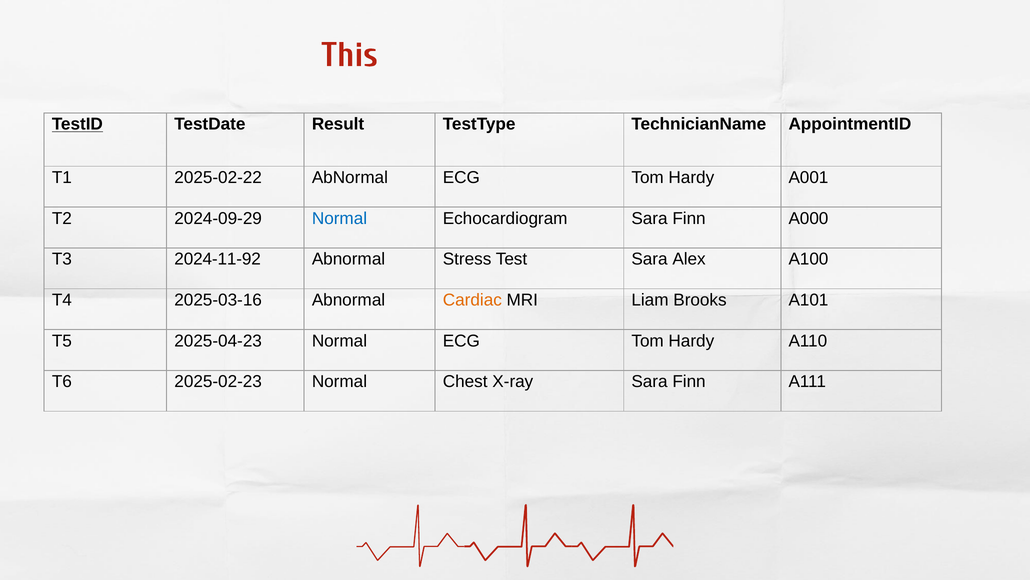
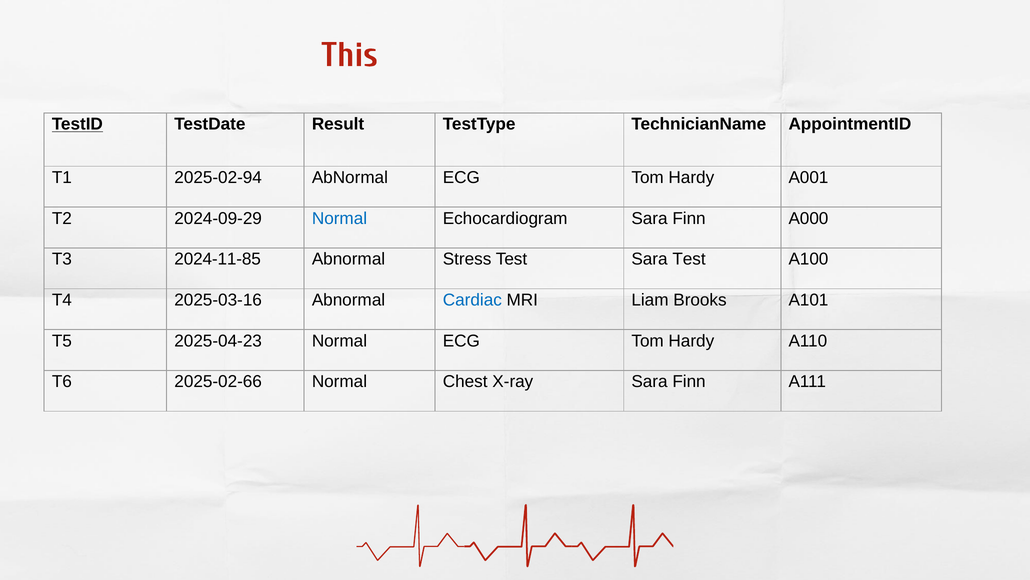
2025-02-22: 2025-02-22 -> 2025-02-94
2024-11-92: 2024-11-92 -> 2024-11-85
Sara Alex: Alex -> Test
Cardiac colour: orange -> blue
2025-02-23: 2025-02-23 -> 2025-02-66
